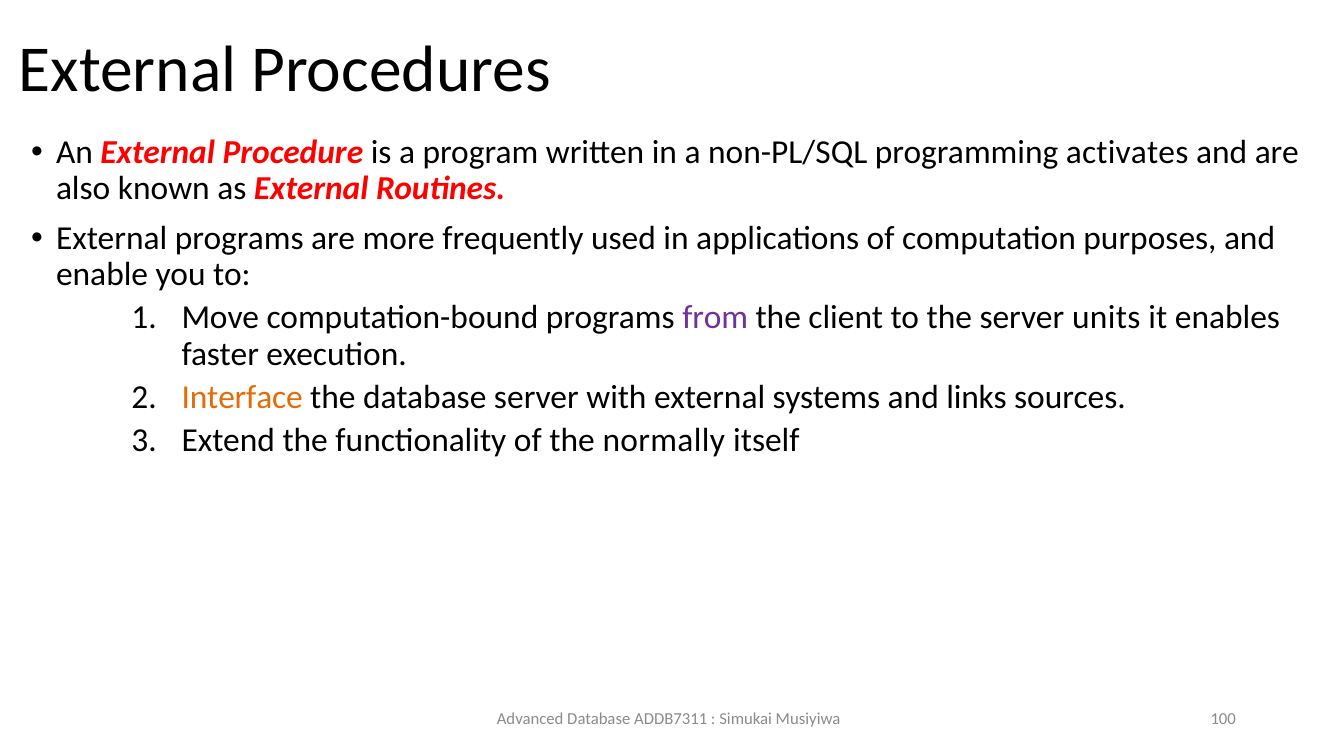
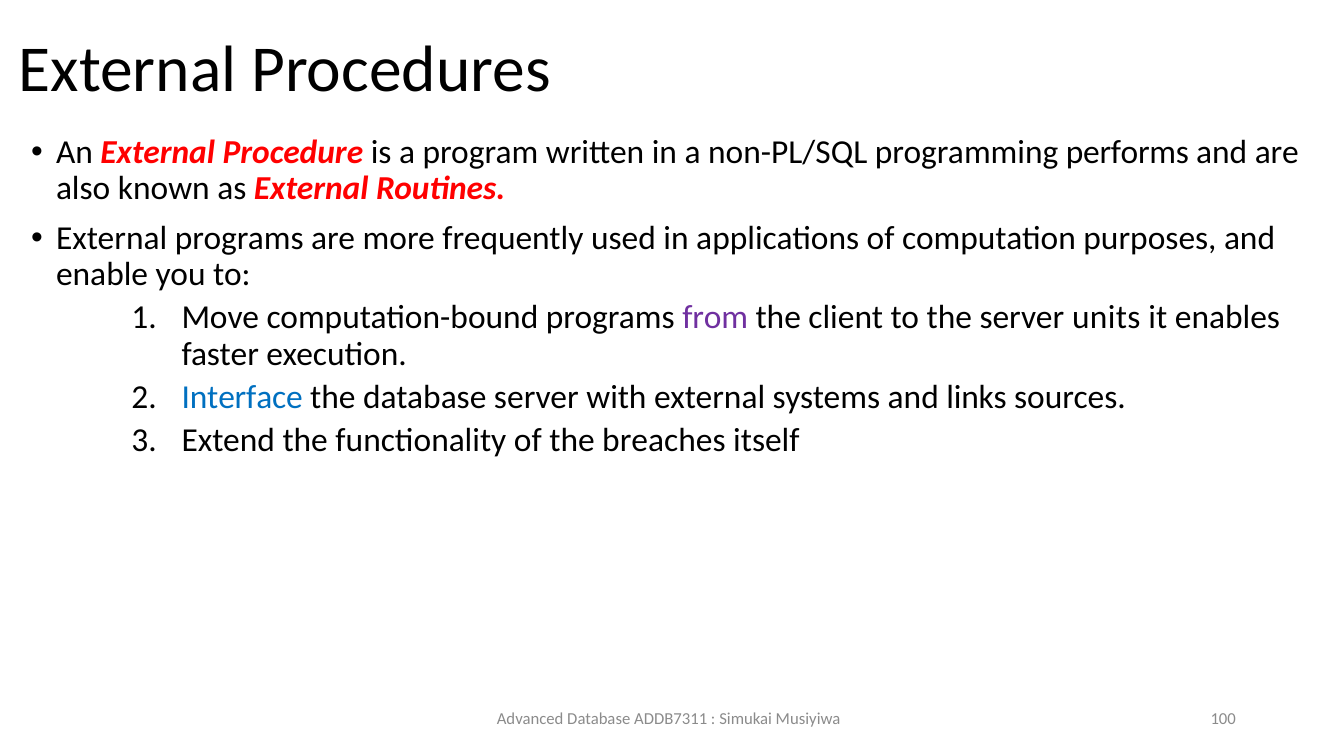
activates: activates -> performs
Interface colour: orange -> blue
normally: normally -> breaches
